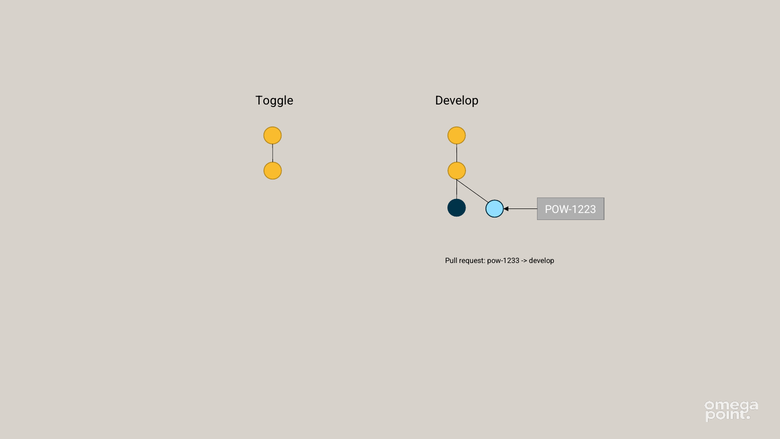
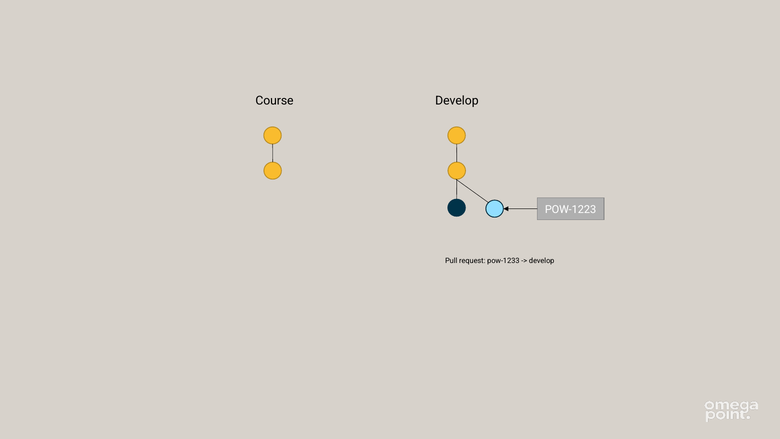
Toggle: Toggle -> Course
